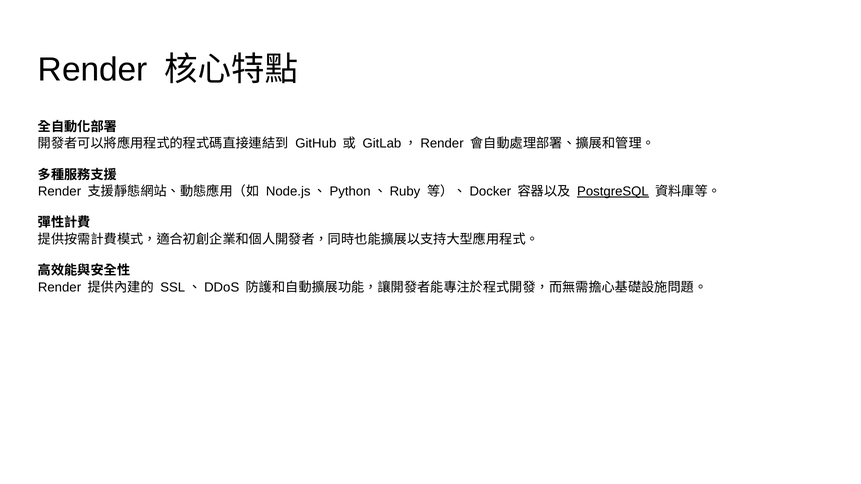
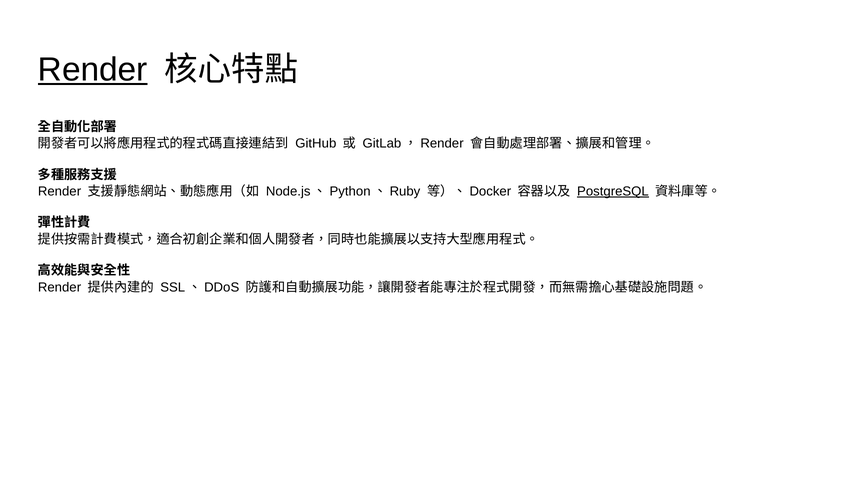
Render at (93, 70) underline: none -> present
